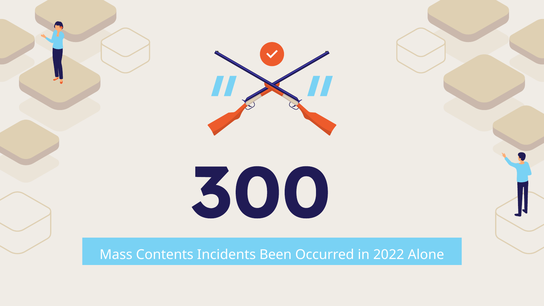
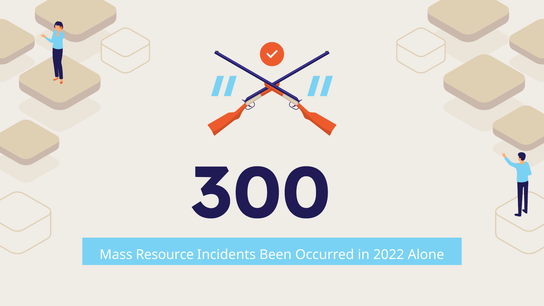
Contents: Contents -> Resource
